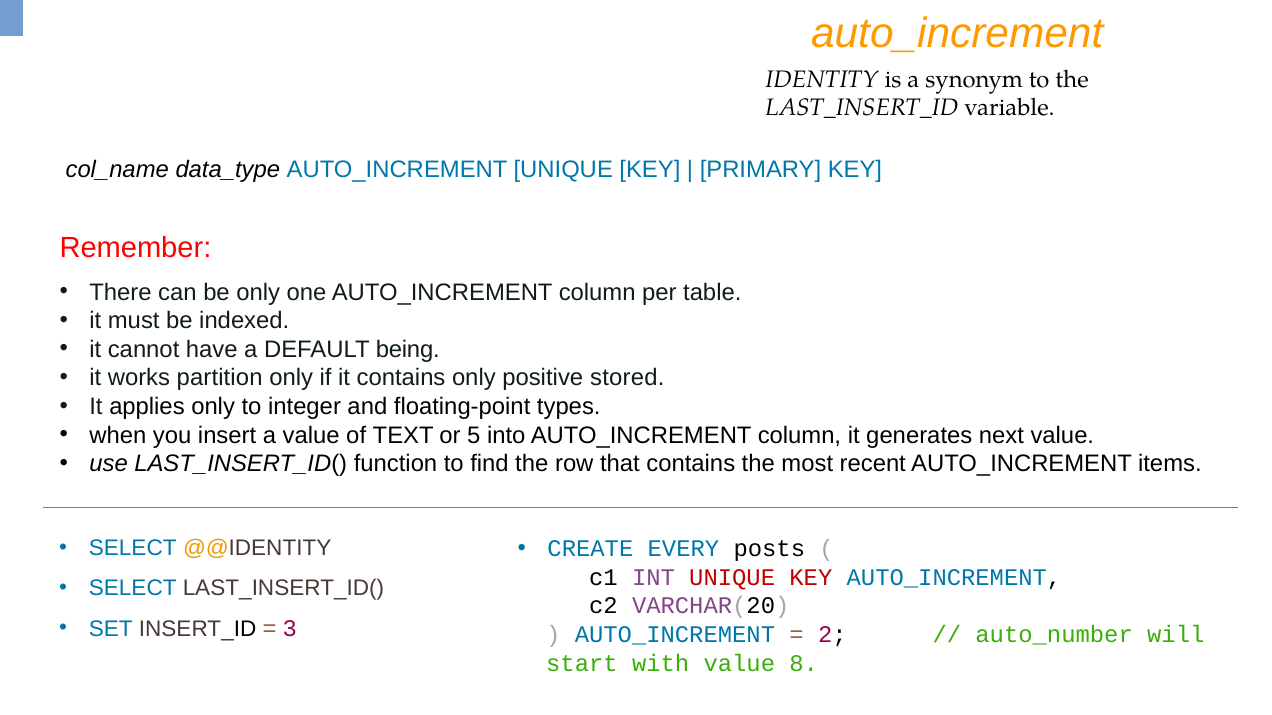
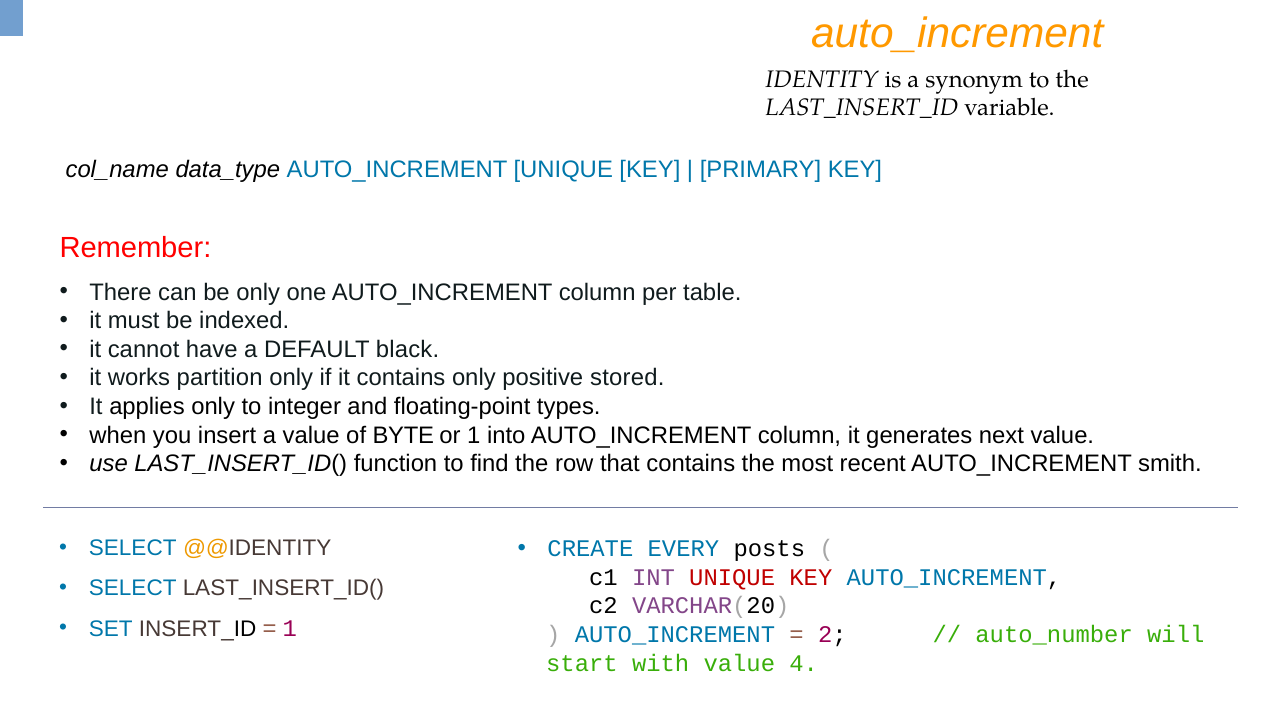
being: being -> black
TEXT: TEXT -> BYTE
or 5: 5 -> 1
items: items -> smith
3 at (290, 629): 3 -> 1
8: 8 -> 4
